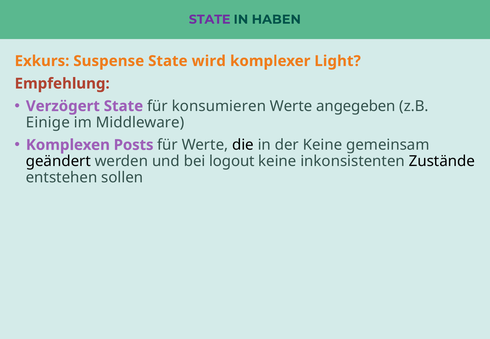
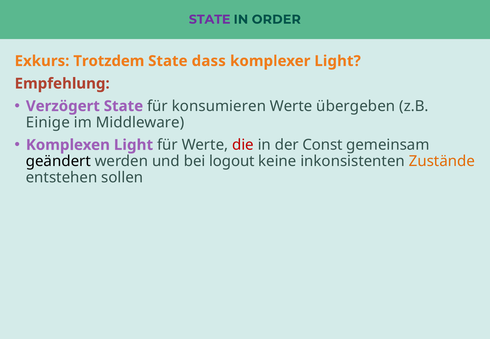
HABEN: HABEN -> ORDER
Suspense: Suspense -> Trotzdem
wird: wird -> dass
angegeben: angegeben -> übergeben
Komplexen Posts: Posts -> Light
die colour: black -> red
der Keine: Keine -> Const
Zustände colour: black -> orange
